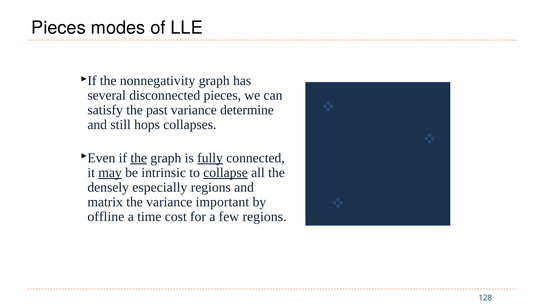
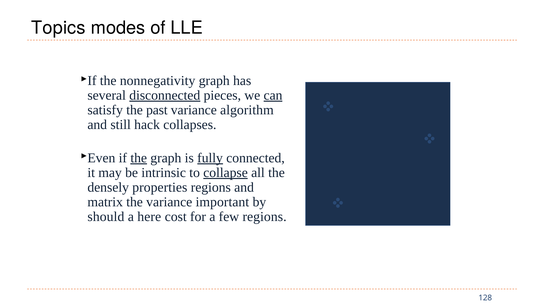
Pieces at (59, 28): Pieces -> Topics
disconnected underline: none -> present
can underline: none -> present
determine: determine -> algorithm
hops: hops -> hack
may underline: present -> none
especially: especially -> properties
offline: offline -> should
time: time -> here
